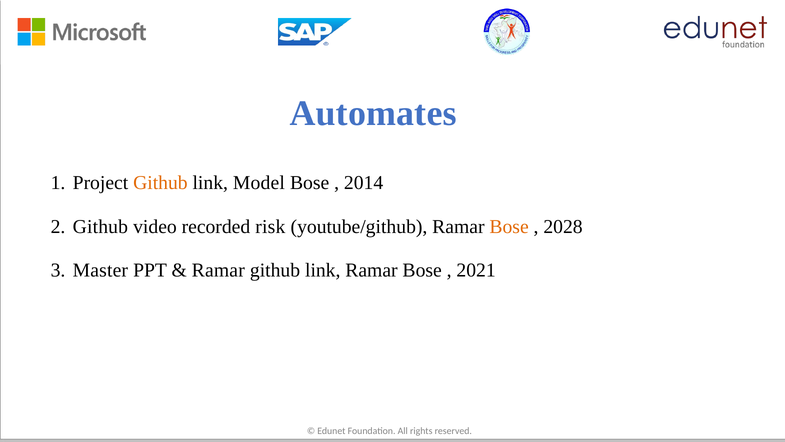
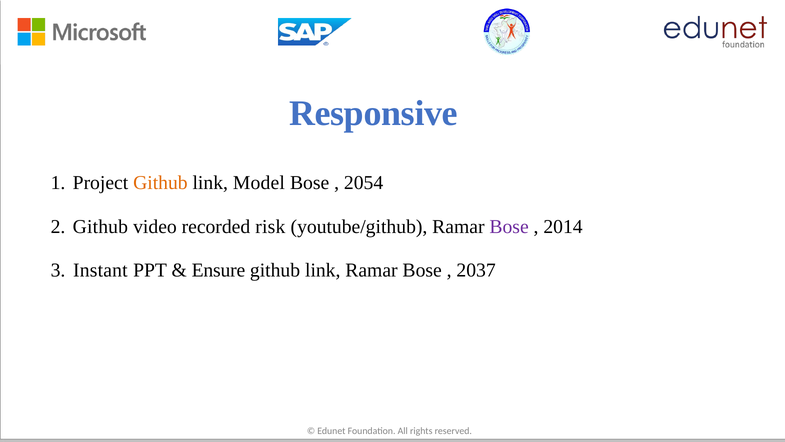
Automates: Automates -> Responsive
2014: 2014 -> 2054
Bose at (509, 226) colour: orange -> purple
2028: 2028 -> 2014
Master: Master -> Instant
Ramar at (218, 270): Ramar -> Ensure
2021: 2021 -> 2037
